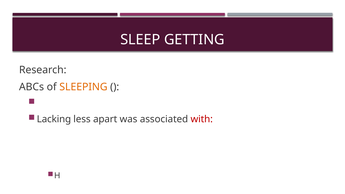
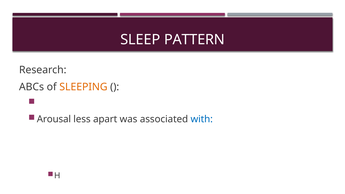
GETTING: GETTING -> PATTERN
Lacking: Lacking -> Arousal
with colour: red -> blue
